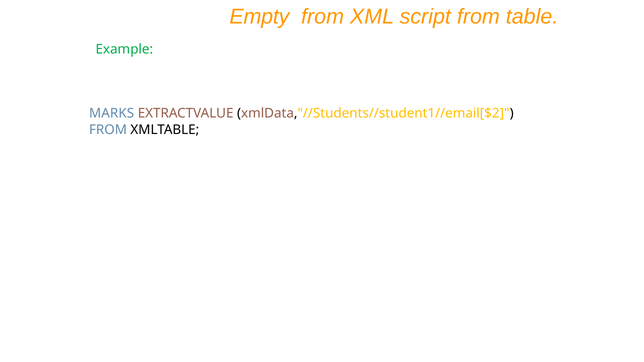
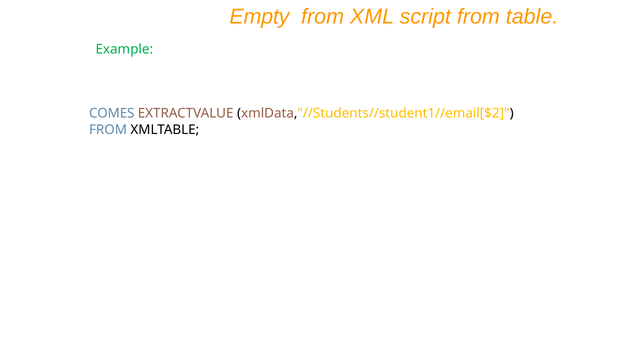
MARKS: MARKS -> COMES
